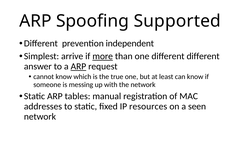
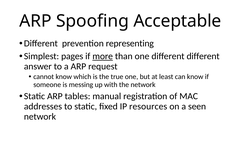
Supported: Supported -> Acceptable
independent: independent -> representing
arrive: arrive -> pages
ARP at (78, 67) underline: present -> none
